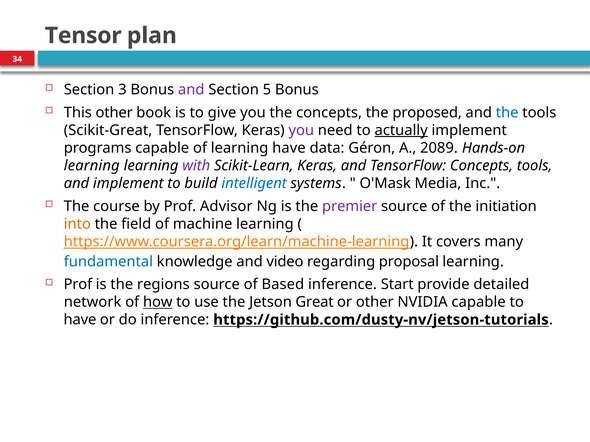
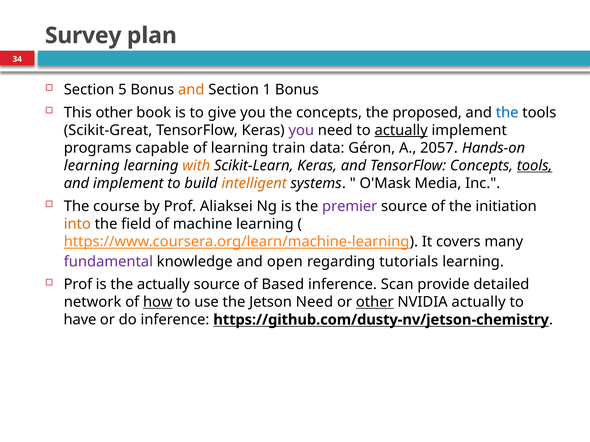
Tensor: Tensor -> Survey
3: 3 -> 5
and at (191, 90) colour: purple -> orange
5: 5 -> 1
learning have: have -> train
2089: 2089 -> 2057
with colour: purple -> orange
tools at (535, 166) underline: none -> present
intelligent colour: blue -> orange
Advisor: Advisor -> Aliaksei
fundamental colour: blue -> purple
video: video -> open
proposal: proposal -> tutorials
the regions: regions -> actually
Start: Start -> Scan
Jetson Great: Great -> Need
other at (375, 302) underline: none -> present
NVIDIA capable: capable -> actually
https://github.com/dusty-nv/jetson-tutorials: https://github.com/dusty-nv/jetson-tutorials -> https://github.com/dusty-nv/jetson-chemistry
